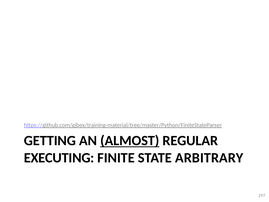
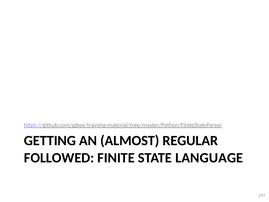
ALMOST underline: present -> none
EXECUTING: EXECUTING -> FOLLOWED
ARBITRARY: ARBITRARY -> LANGUAGE
